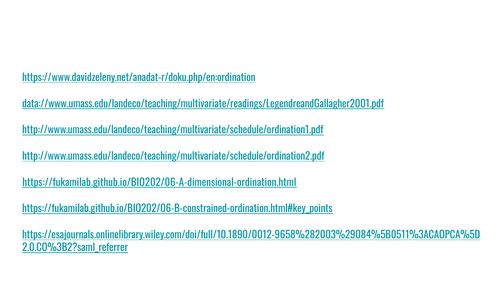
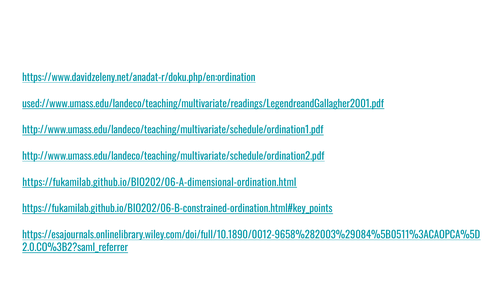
data://www.umass.edu/landeco/teaching/multivariate/readings/LegendreandGallagher2001.pdf: data://www.umass.edu/landeco/teaching/multivariate/readings/LegendreandGallagher2001.pdf -> used://www.umass.edu/landeco/teaching/multivariate/readings/LegendreandGallagher2001.pdf
